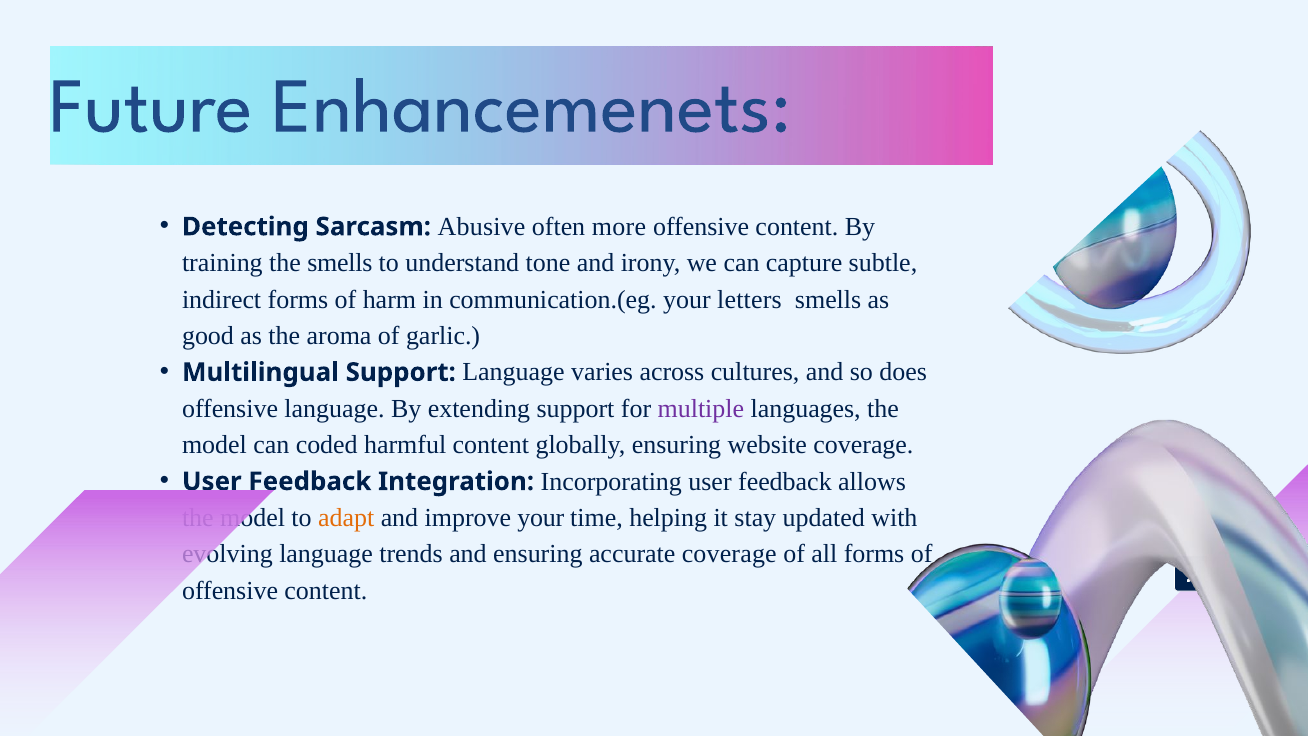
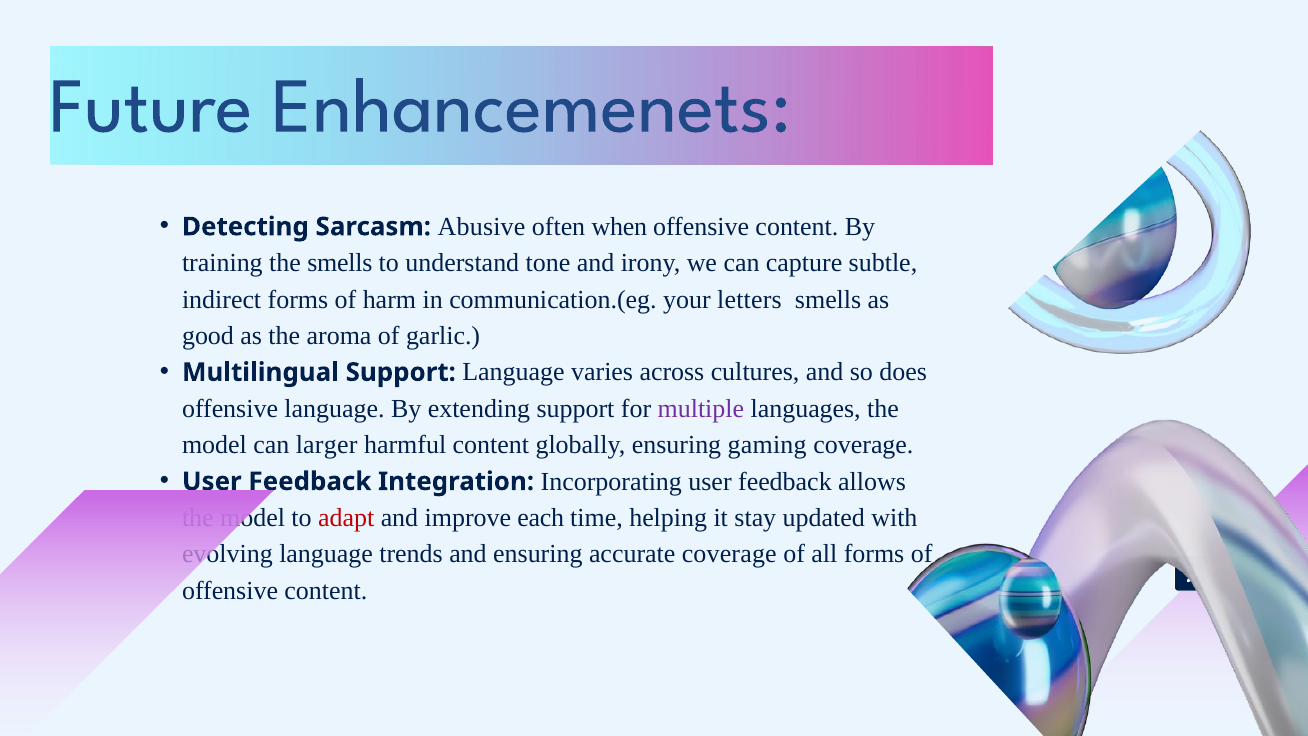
more: more -> when
coded: coded -> larger
website: website -> gaming
adapt colour: orange -> red
improve your: your -> each
